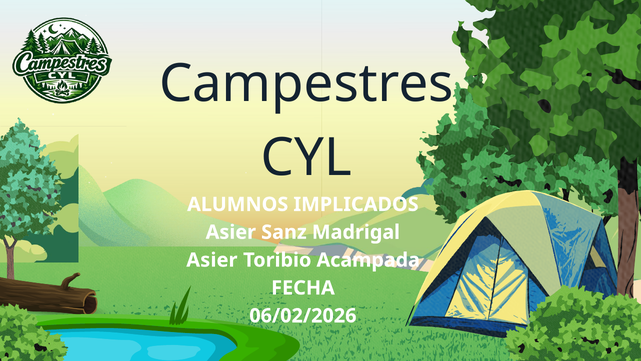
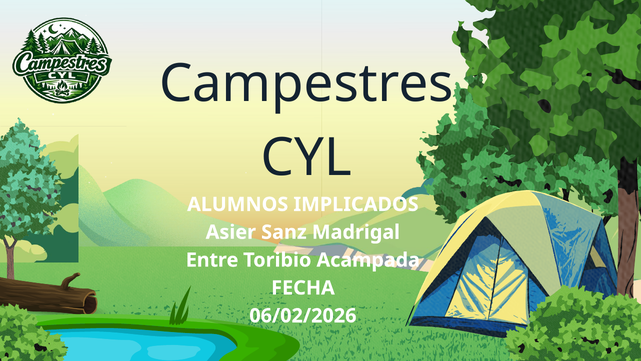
Asier at (212, 260): Asier -> Entre
